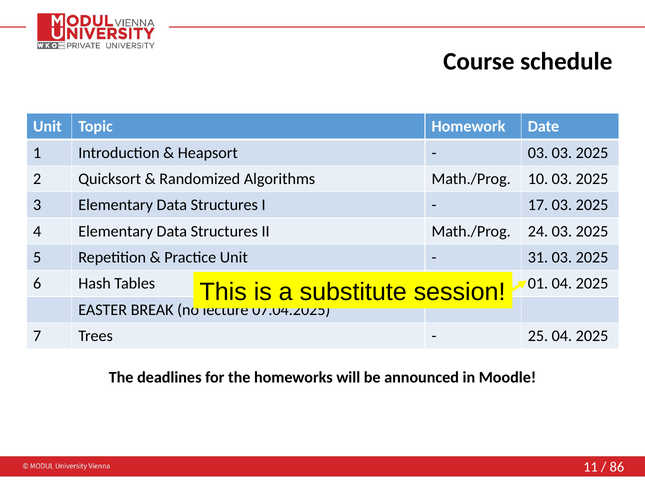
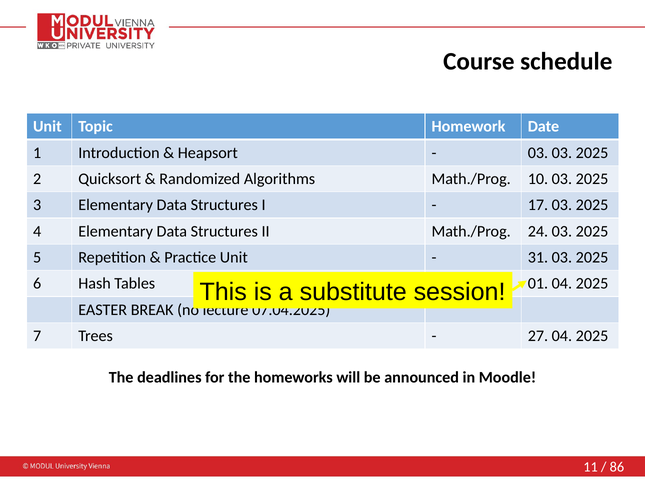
25: 25 -> 27
